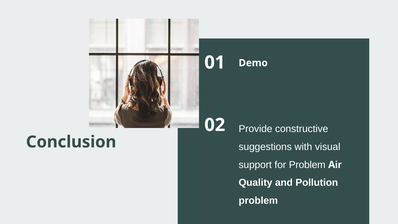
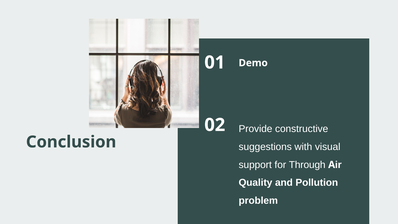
for Problem: Problem -> Through
